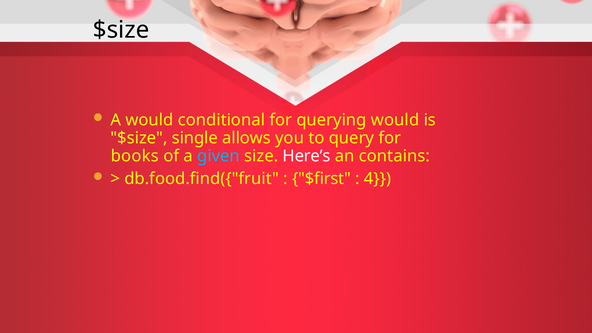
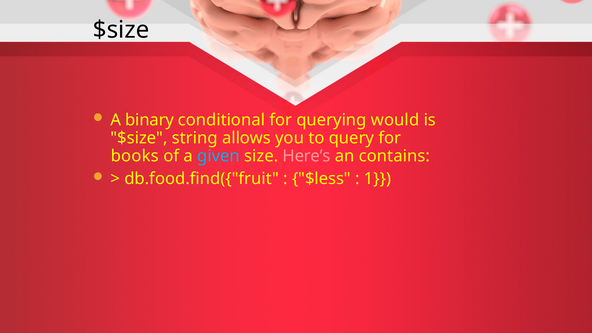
A would: would -> binary
single: single -> string
Here’s colour: white -> pink
$first: $first -> $less
4: 4 -> 1
